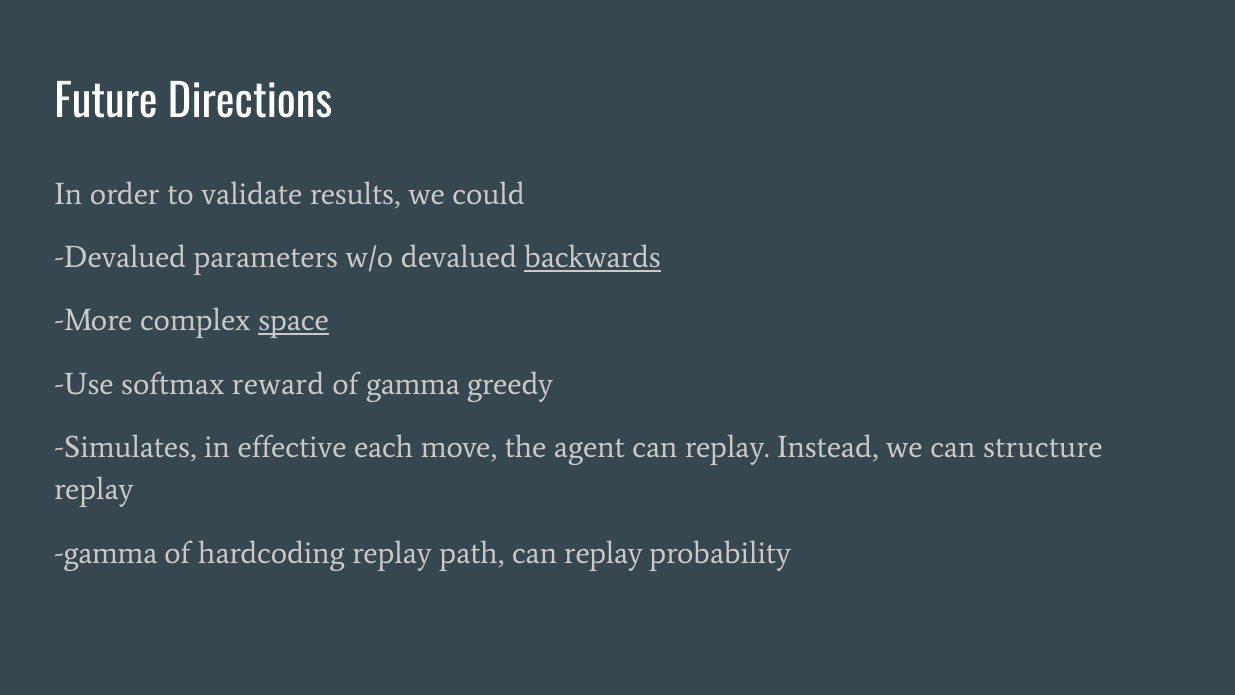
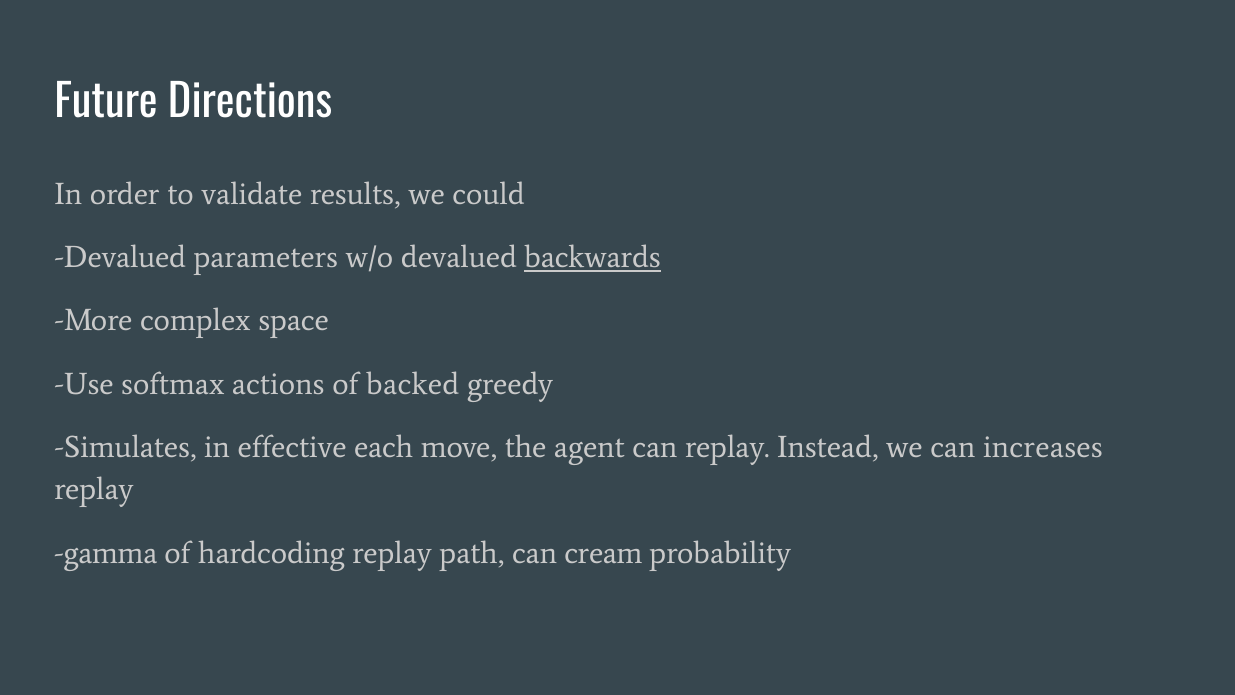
space underline: present -> none
reward: reward -> actions
of gamma: gamma -> backed
structure: structure -> increases
path can replay: replay -> cream
